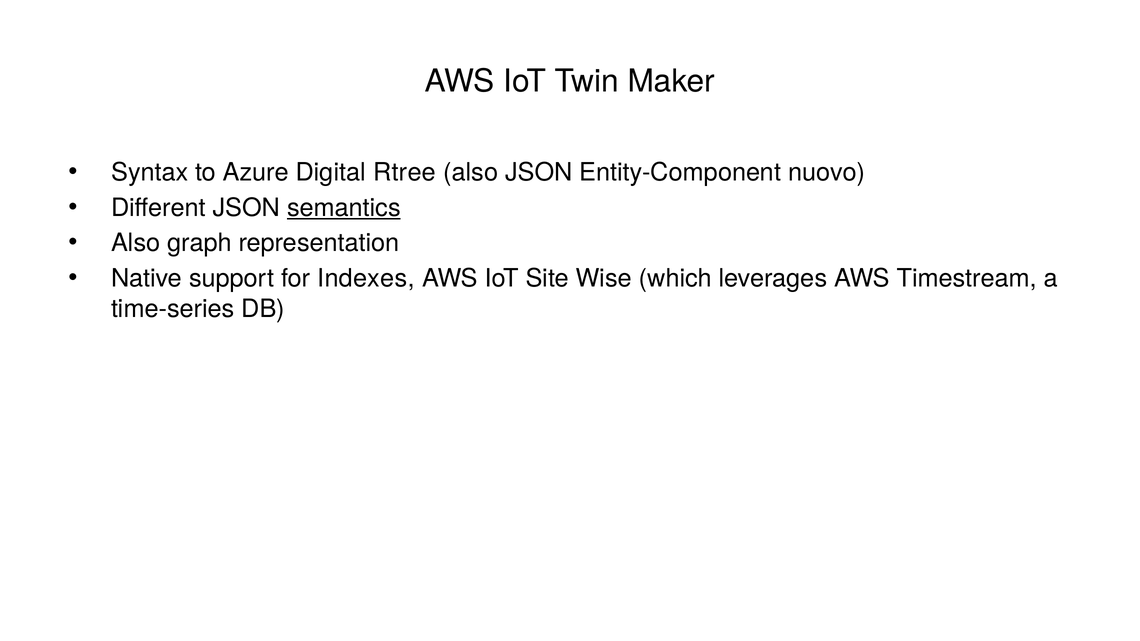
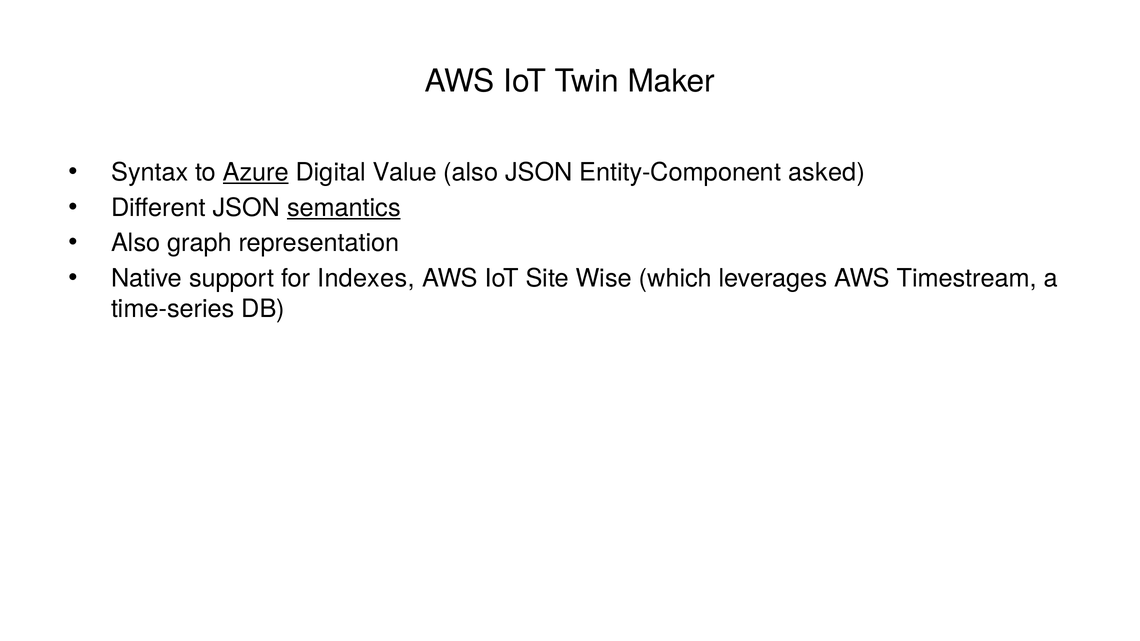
Azure underline: none -> present
Rtree: Rtree -> Value
nuovo: nuovo -> asked
